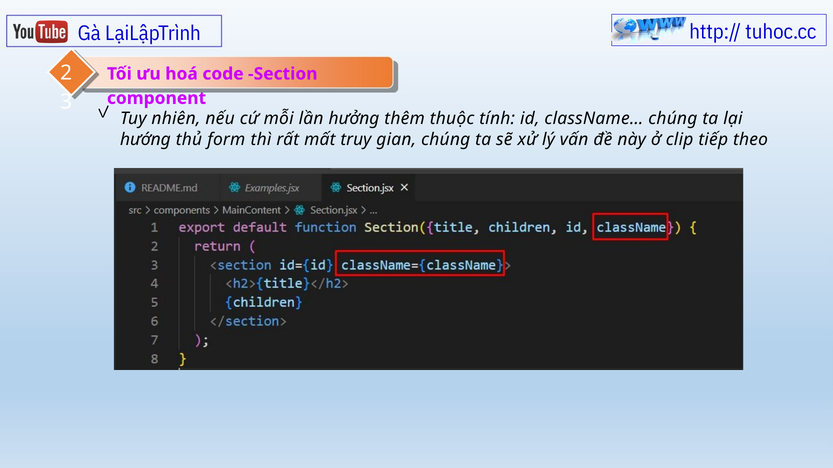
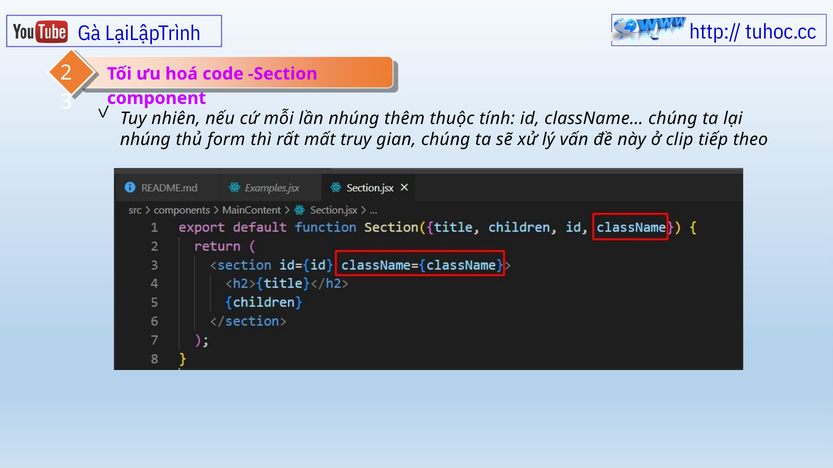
lần hưởng: hưởng -> nhúng
hướng at (145, 139): hướng -> nhúng
